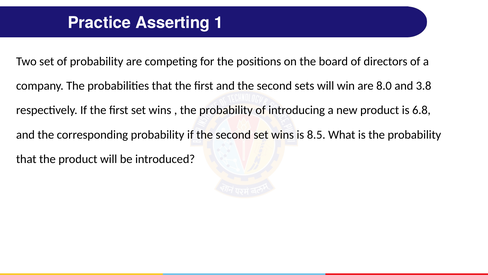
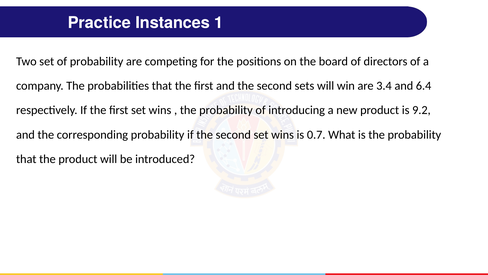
Asserting: Asserting -> Instances
8.0: 8.0 -> 3.4
3.8: 3.8 -> 6.4
6.8: 6.8 -> 9.2
8.5: 8.5 -> 0.7
